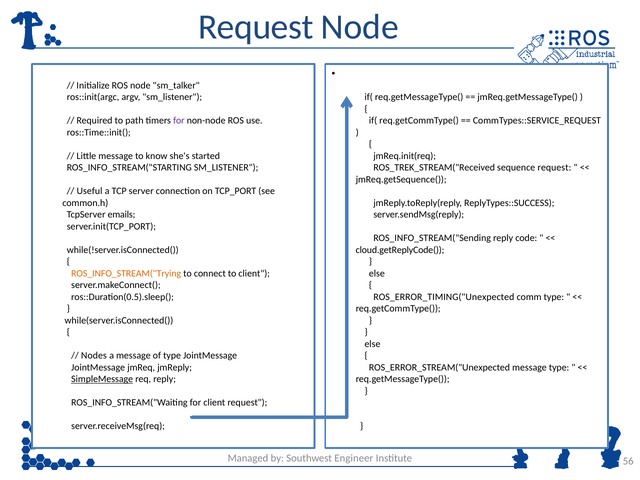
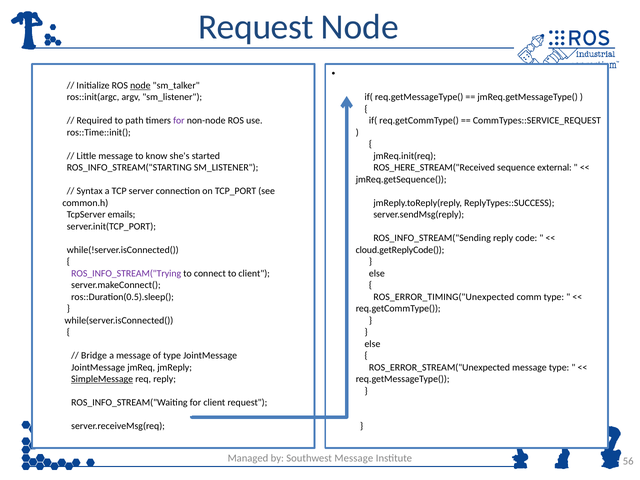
node at (140, 85) underline: none -> present
ROS_TREK_STREAM("Received: ROS_TREK_STREAM("Received -> ROS_HERE_STREAM("Received
sequence request: request -> external
Useful: Useful -> Syntax
ROS_INFO_STREAM("Trying colour: orange -> purple
Nodes: Nodes -> Bridge
Southwest Engineer: Engineer -> Message
